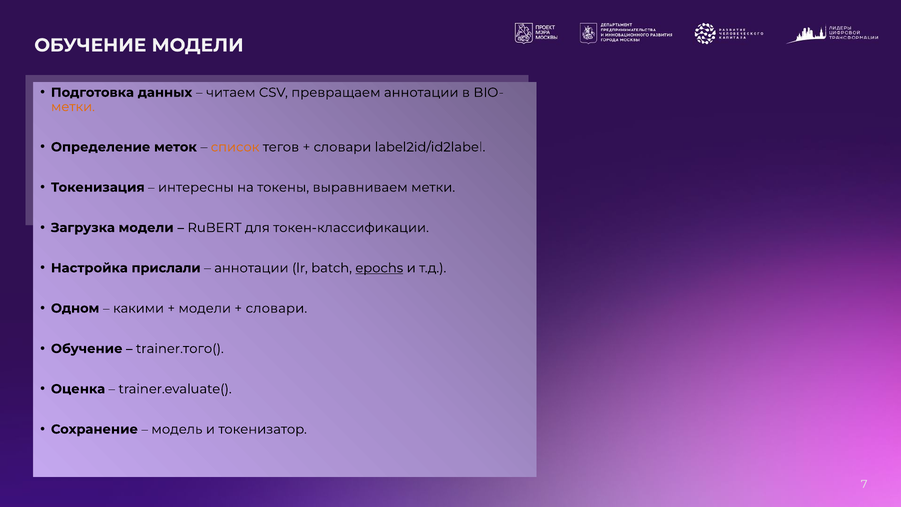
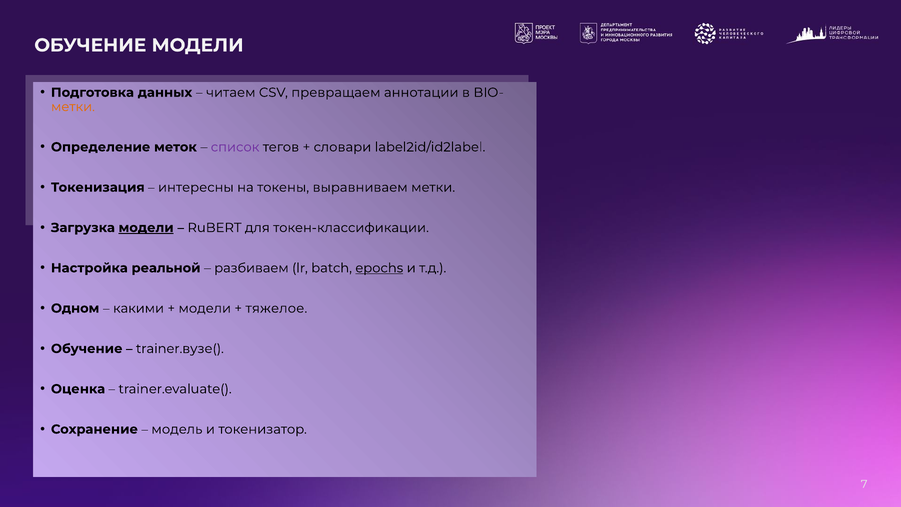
список colour: orange -> purple
модели at (146, 228) underline: none -> present
прислали: прислали -> реальной
аннотации at (251, 268): аннотации -> разбиваем
словари at (276, 308): словари -> тяжелое
trainer.того(: trainer.того( -> trainer.вузе(
